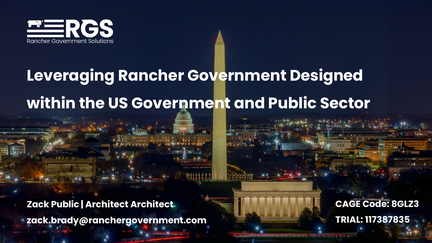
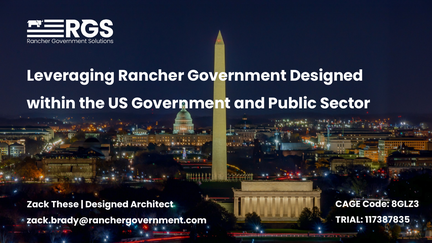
Zack Public: Public -> These
Architect at (107, 204): Architect -> Designed
